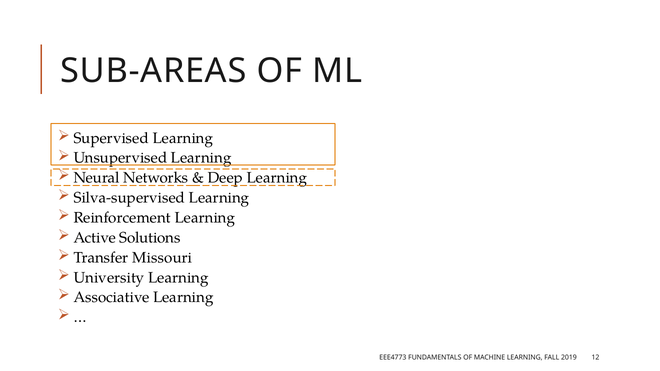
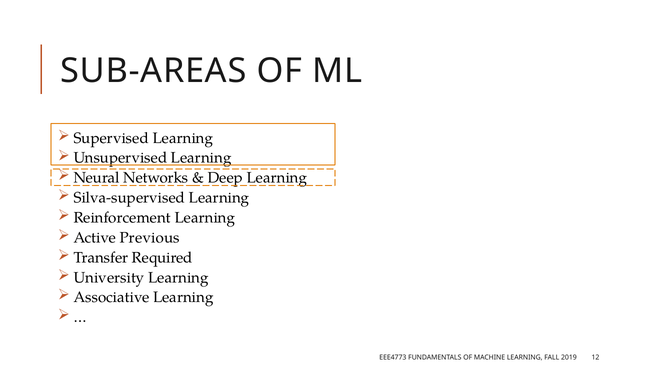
Solutions: Solutions -> Previous
Missouri: Missouri -> Required
